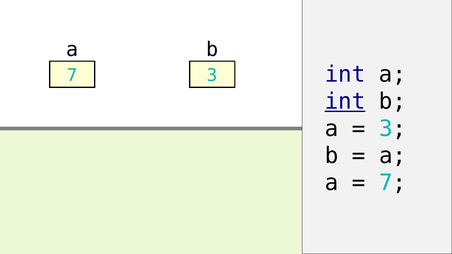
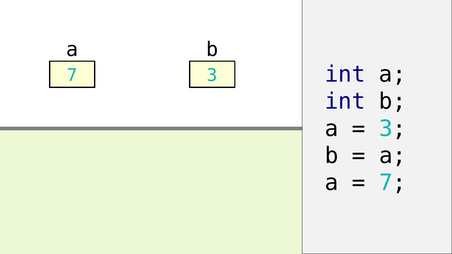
int at (345, 102) underline: present -> none
